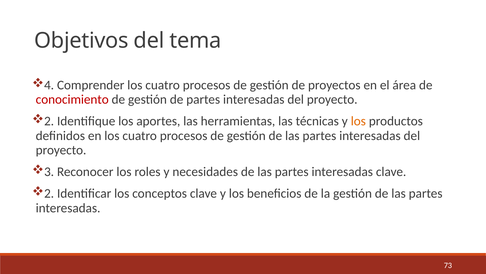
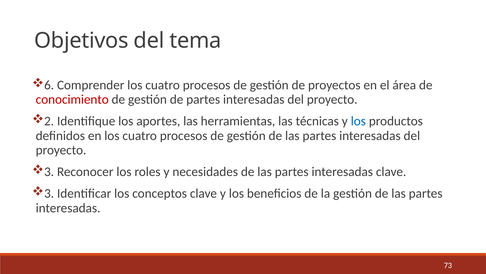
4: 4 -> 6
los at (358, 121) colour: orange -> blue
2 at (49, 193): 2 -> 3
